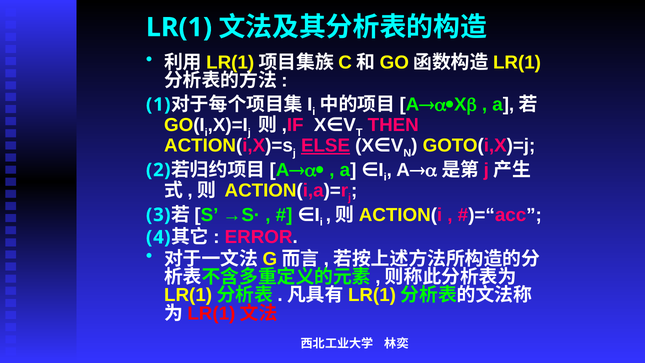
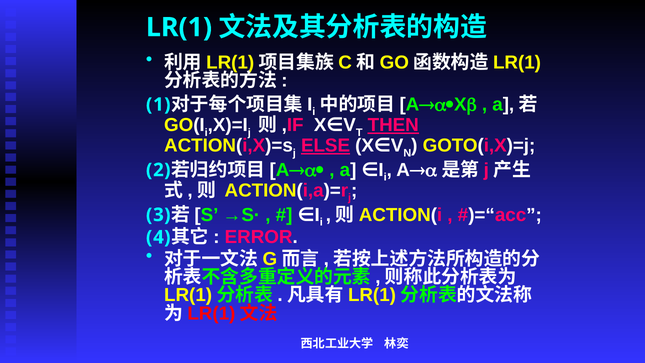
THEN underline: none -> present
